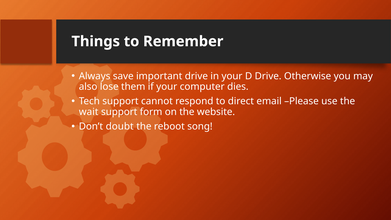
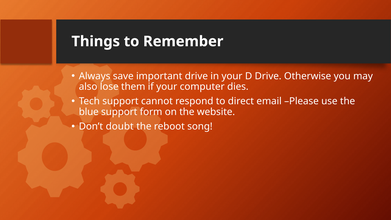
wait: wait -> blue
